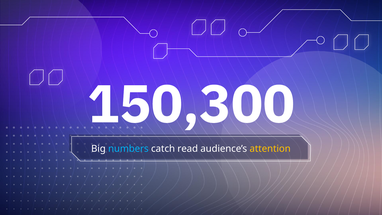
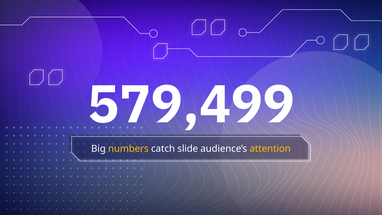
150,300: 150,300 -> 579,499
numbers colour: light blue -> yellow
read: read -> slide
